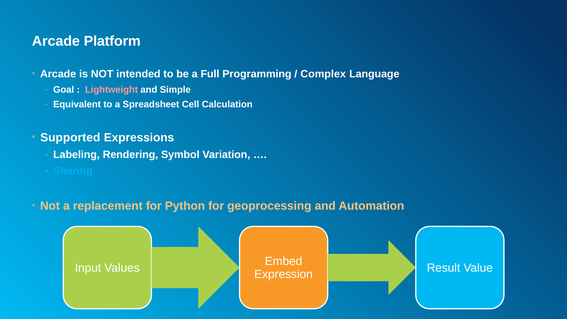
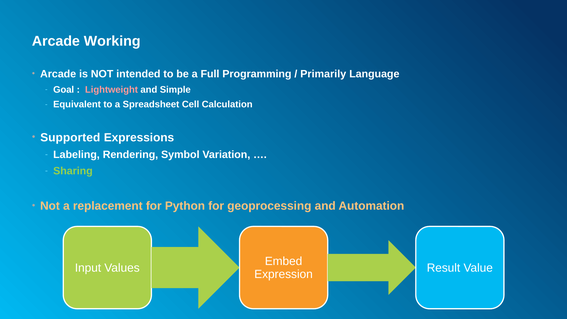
Platform: Platform -> Working
Complex: Complex -> Primarily
Sharing colour: light blue -> light green
